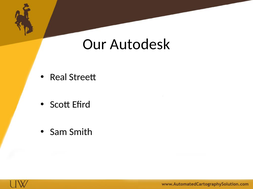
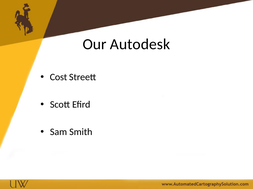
Real: Real -> Cost
